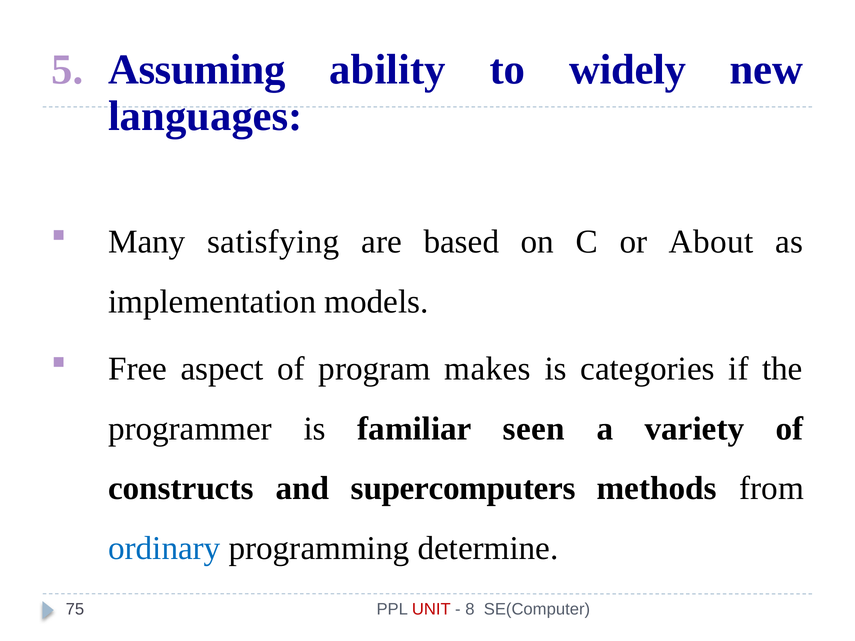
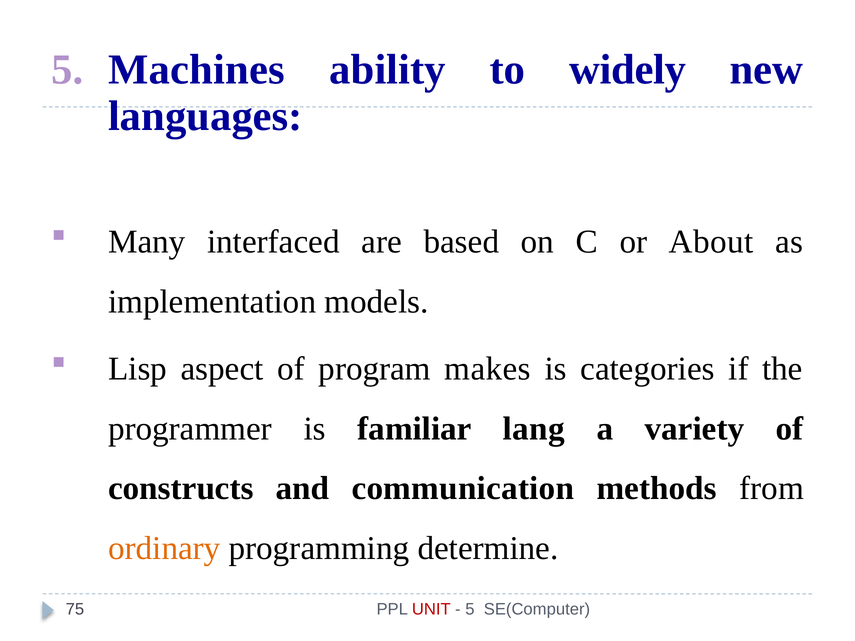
Assuming: Assuming -> Machines
satisfying: satisfying -> interfaced
Free: Free -> Lisp
seen: seen -> lang
supercomputers: supercomputers -> communication
ordinary colour: blue -> orange
8 at (470, 610): 8 -> 5
